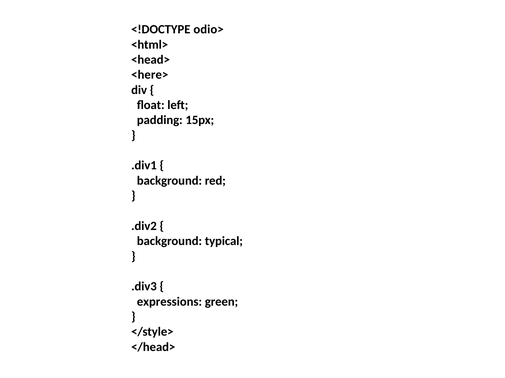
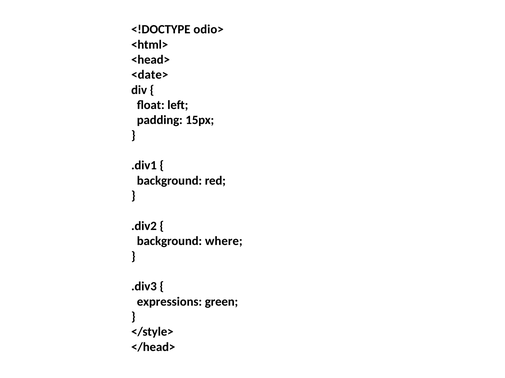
<here>: <here> -> <date>
typical: typical -> where
